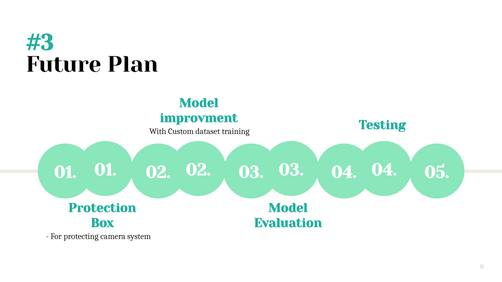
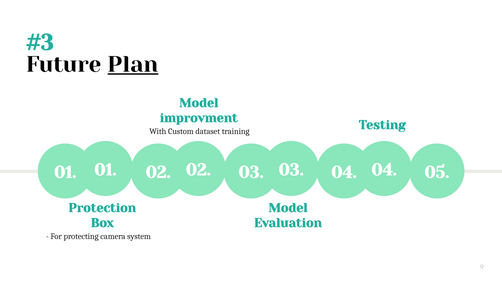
Plan underline: none -> present
